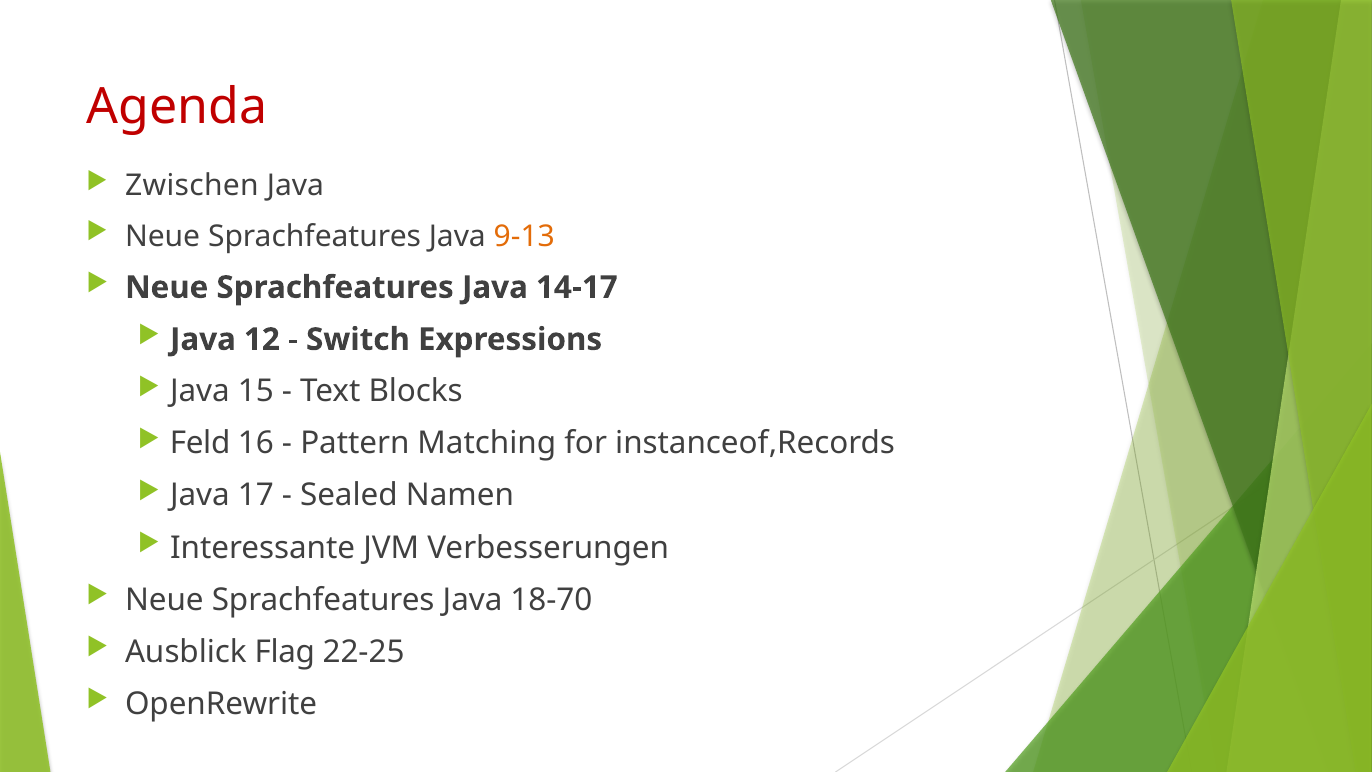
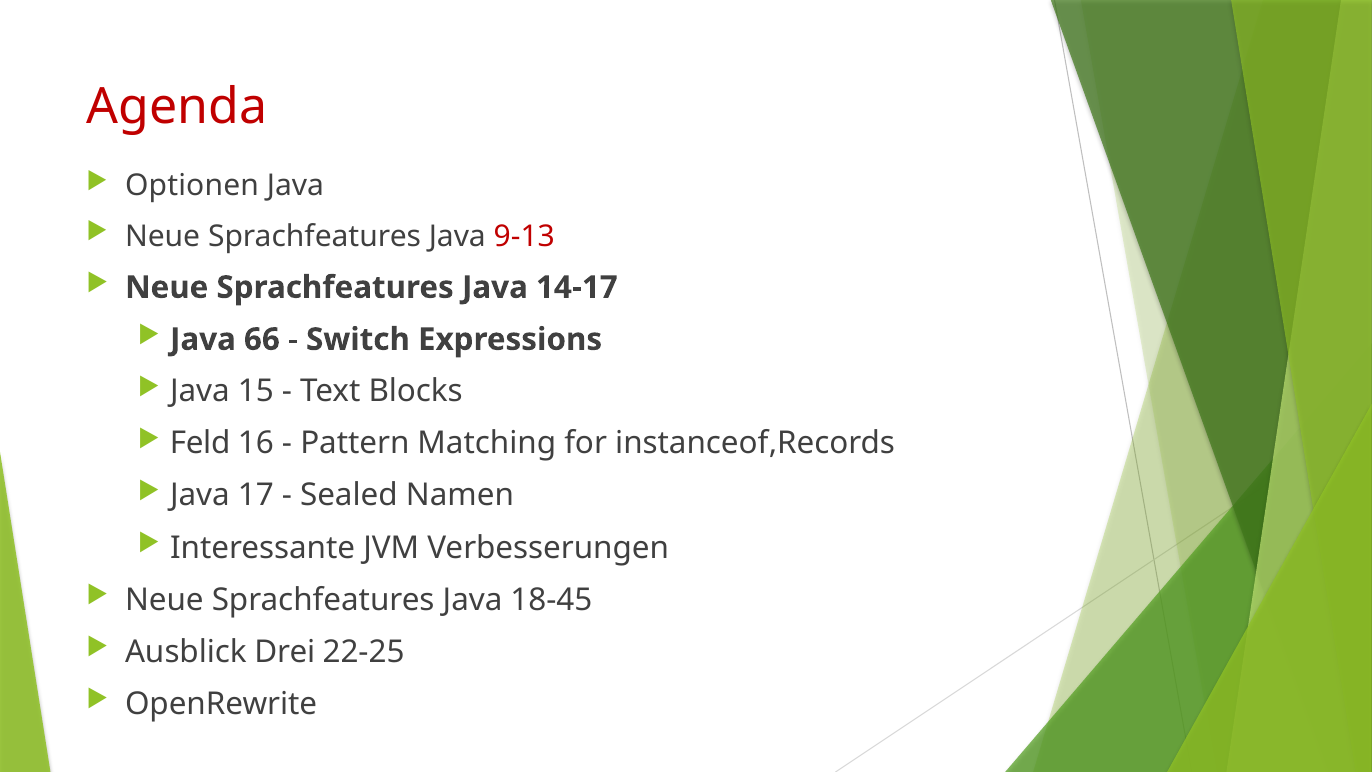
Zwischen: Zwischen -> Optionen
9-13 colour: orange -> red
12: 12 -> 66
18-70: 18-70 -> 18-45
Flag: Flag -> Drei
